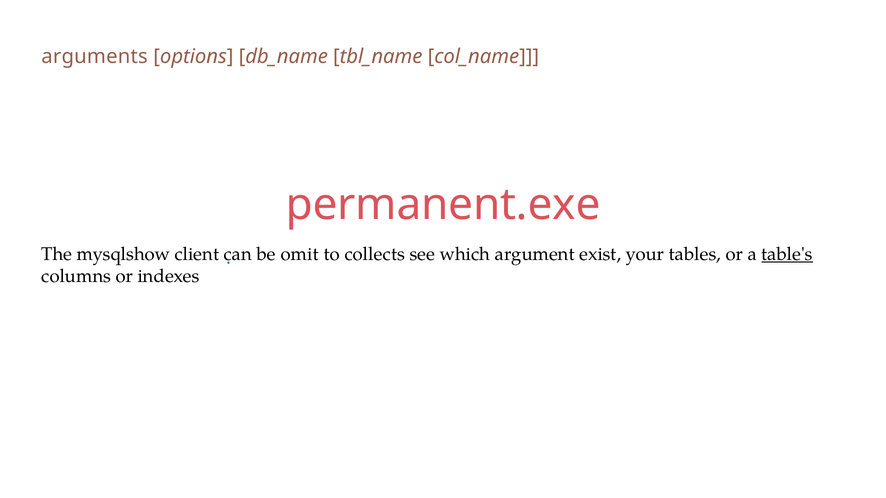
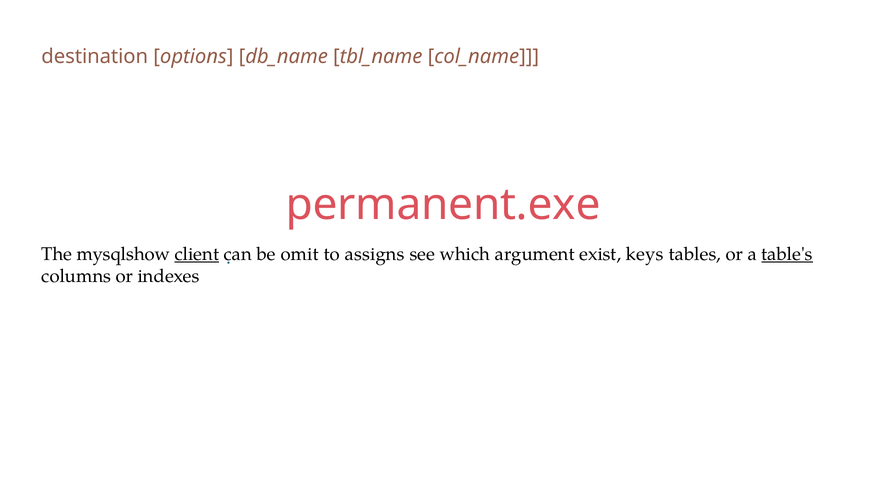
arguments: arguments -> destination
client underline: none -> present
collects: collects -> assigns
your: your -> keys
